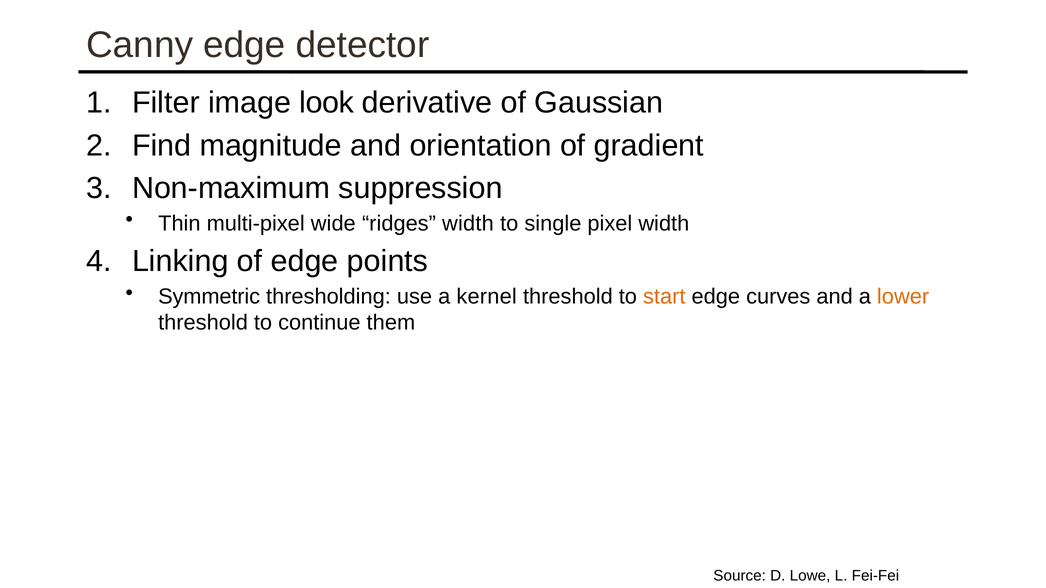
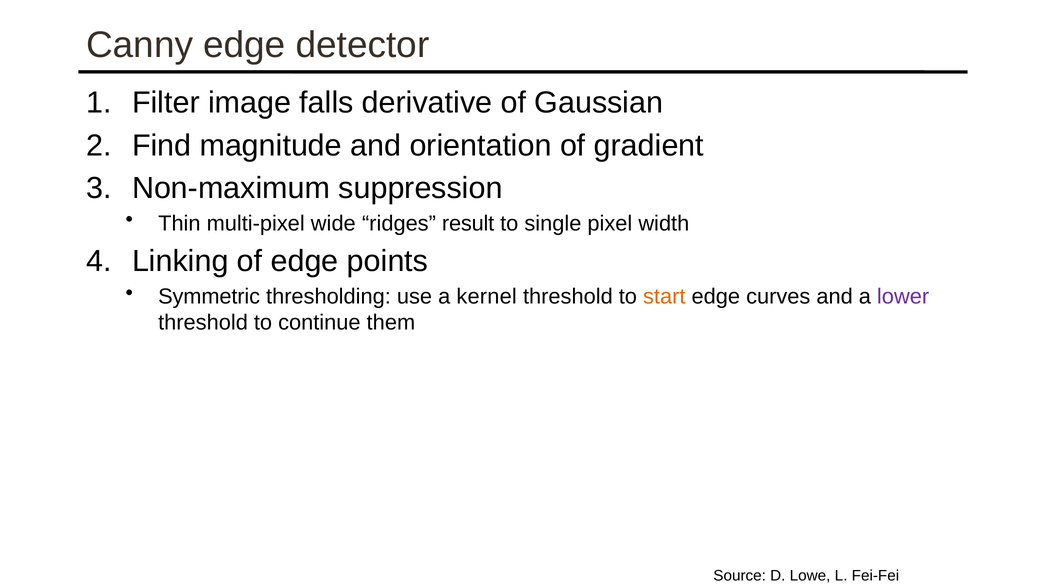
look: look -> falls
ridges width: width -> result
lower colour: orange -> purple
